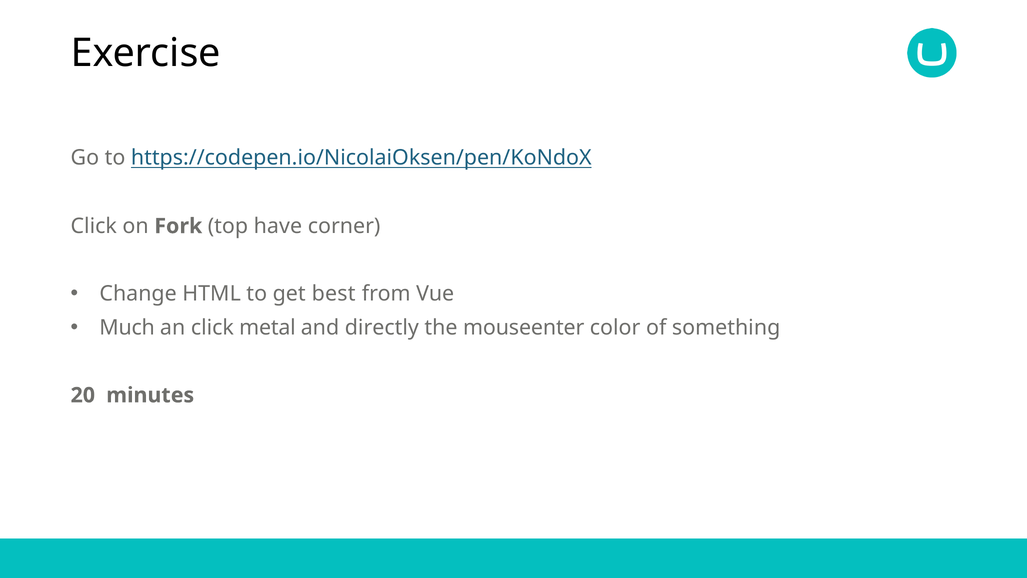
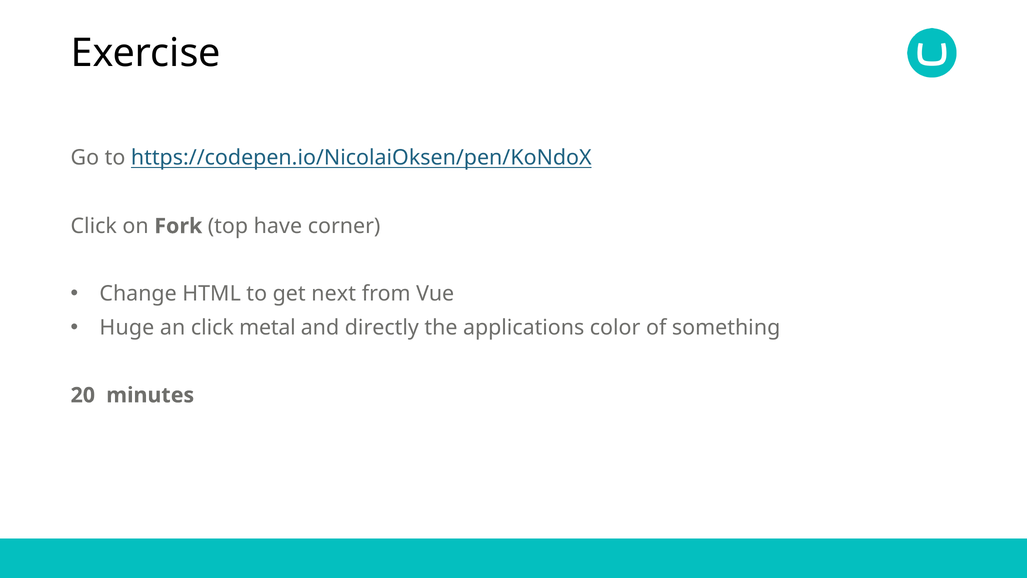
best: best -> next
Much: Much -> Huge
mouseenter: mouseenter -> applications
